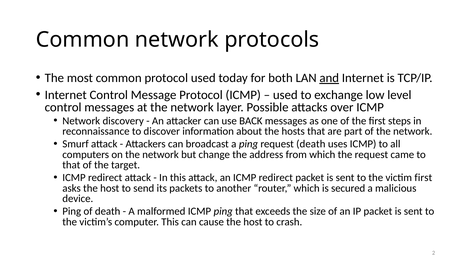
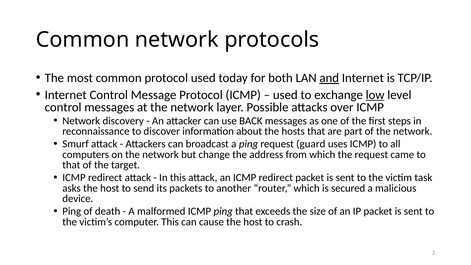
low underline: none -> present
request death: death -> guard
victim first: first -> task
